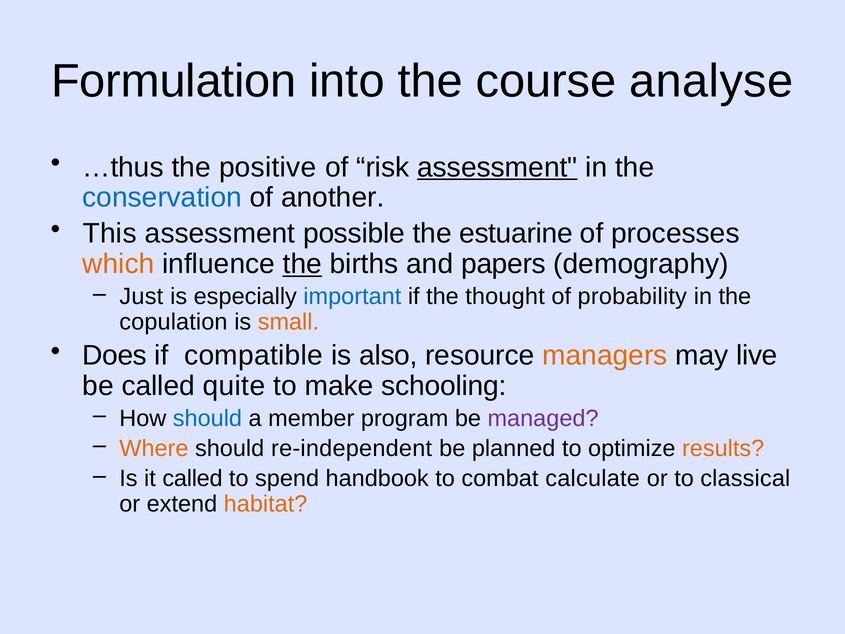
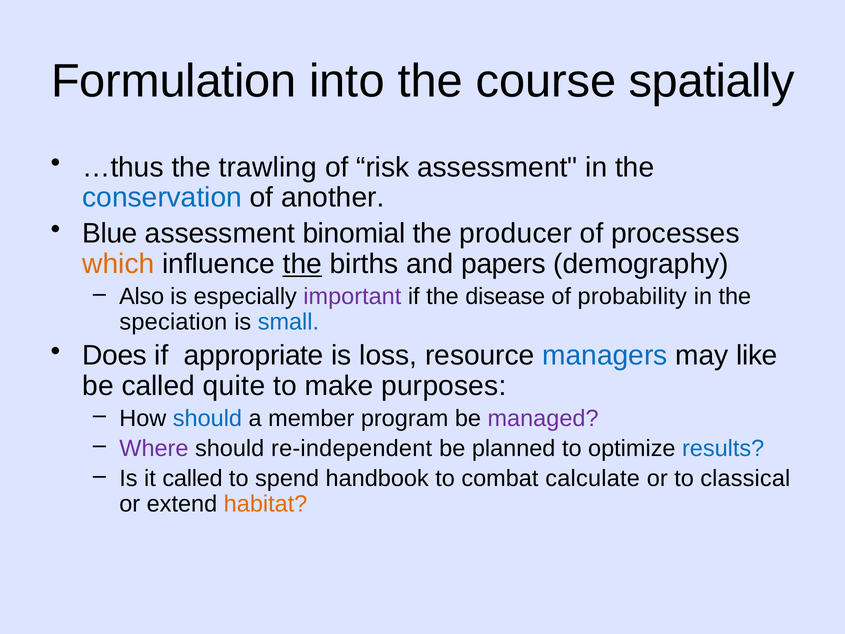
analyse: analyse -> spatially
positive: positive -> trawling
assessment at (497, 167) underline: present -> none
This: This -> Blue
possible: possible -> binomial
estuarine: estuarine -> producer
Just: Just -> Also
important colour: blue -> purple
thought: thought -> disease
copulation: copulation -> speciation
small colour: orange -> blue
compatible: compatible -> appropriate
also: also -> loss
managers colour: orange -> blue
live: live -> like
schooling: schooling -> purposes
Where colour: orange -> purple
results colour: orange -> blue
